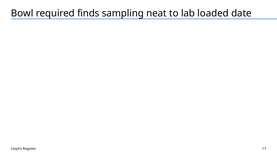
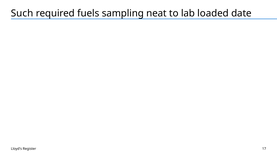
Bowl: Bowl -> Such
finds: finds -> fuels
